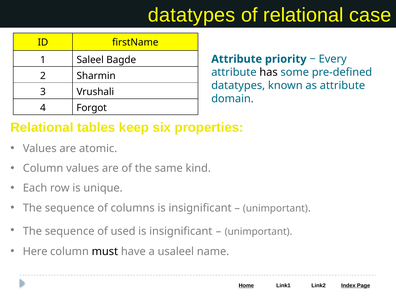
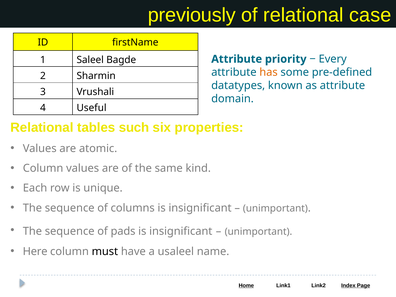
datatypes at (192, 15): datatypes -> previously
has colour: black -> orange
Forgot: Forgot -> Useful
keep: keep -> such
used: used -> pads
